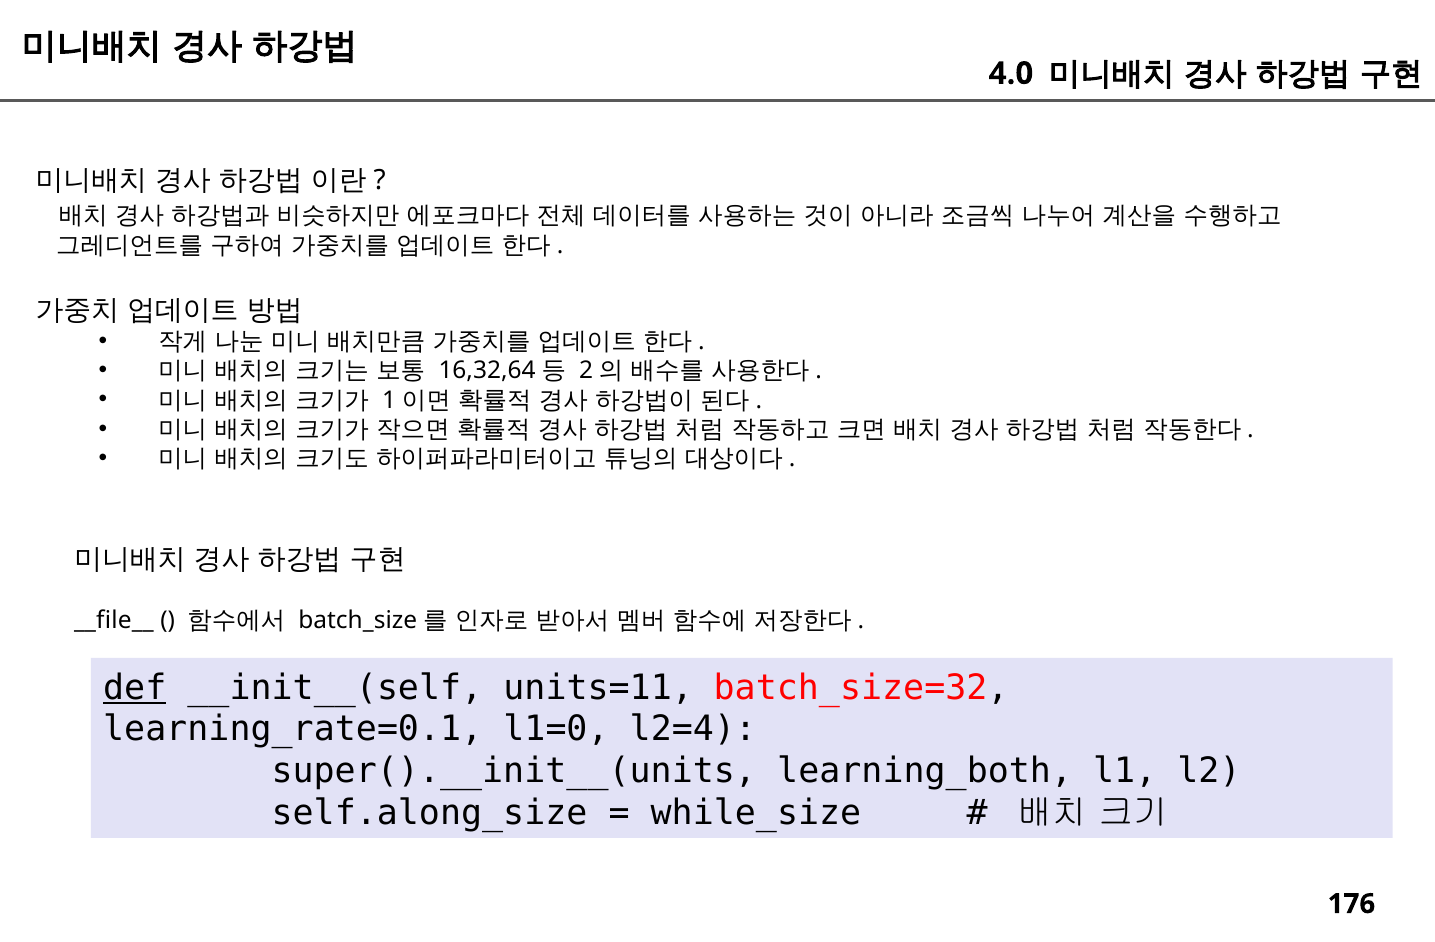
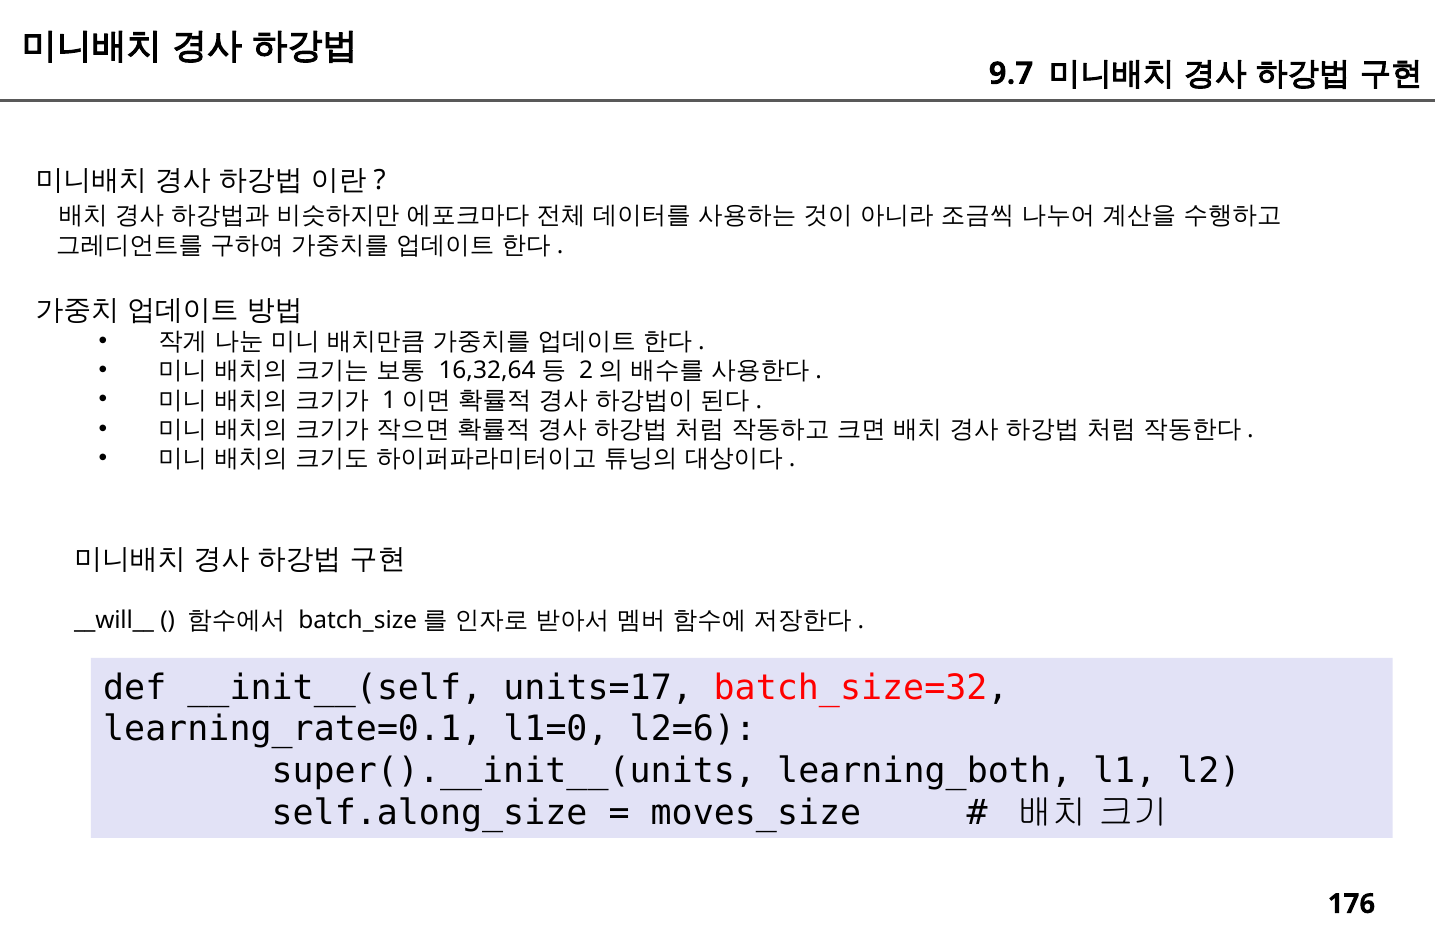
4.0: 4.0 -> 9.7
__file__: __file__ -> __will__
def underline: present -> none
units=11: units=11 -> units=17
l2=4: l2=4 -> l2=6
while_size: while_size -> moves_size
